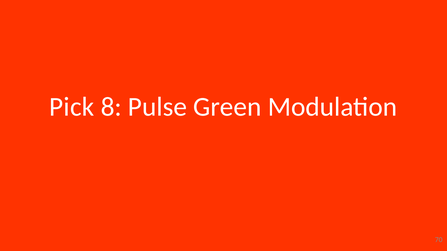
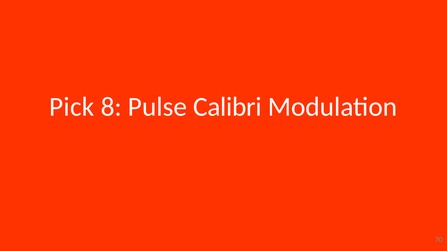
Green: Green -> Calibri
